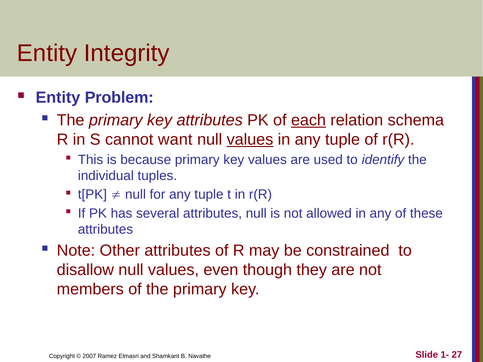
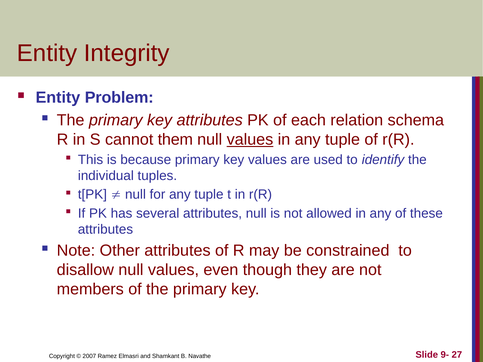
each underline: present -> none
want: want -> them
1-: 1- -> 9-
